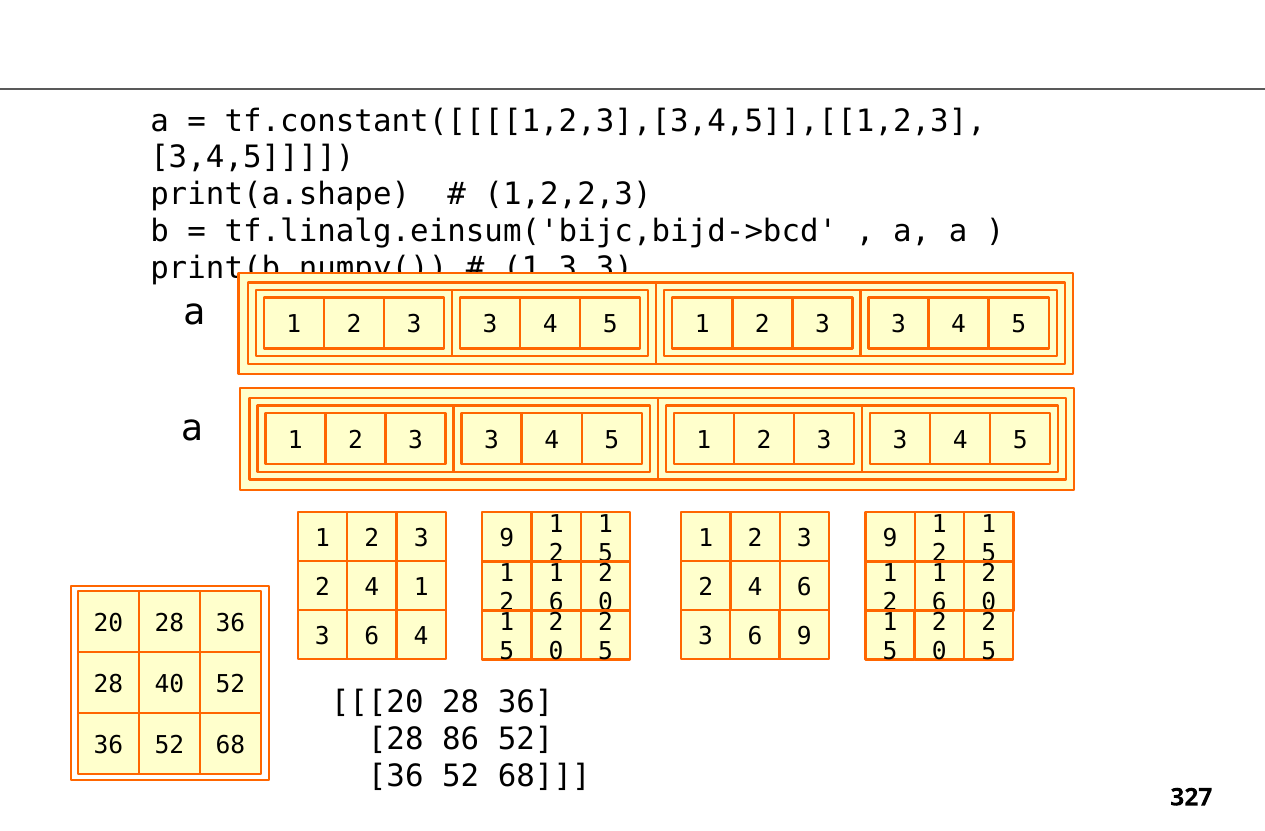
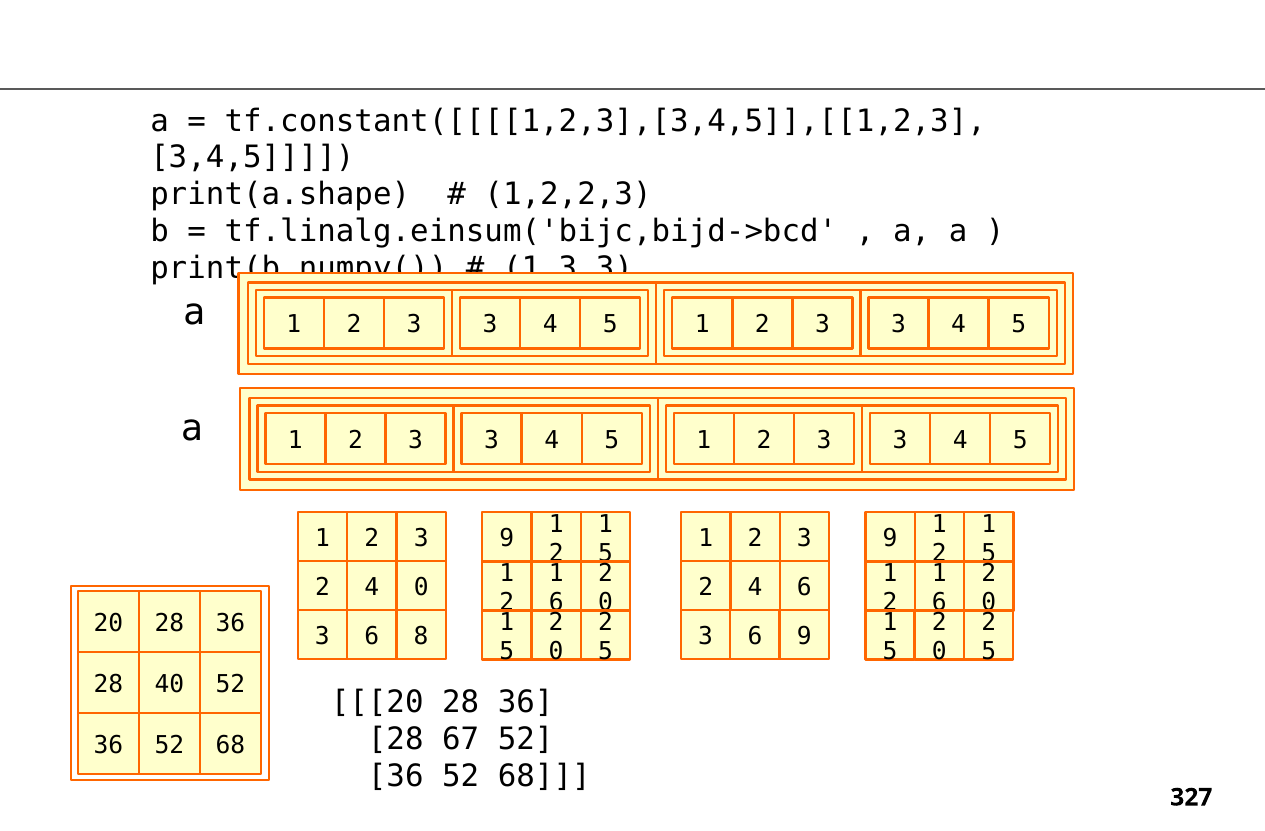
4 1: 1 -> 0
6 4: 4 -> 8
86: 86 -> 67
